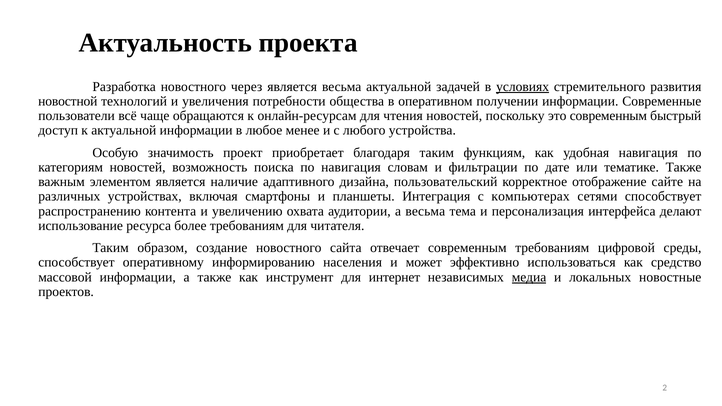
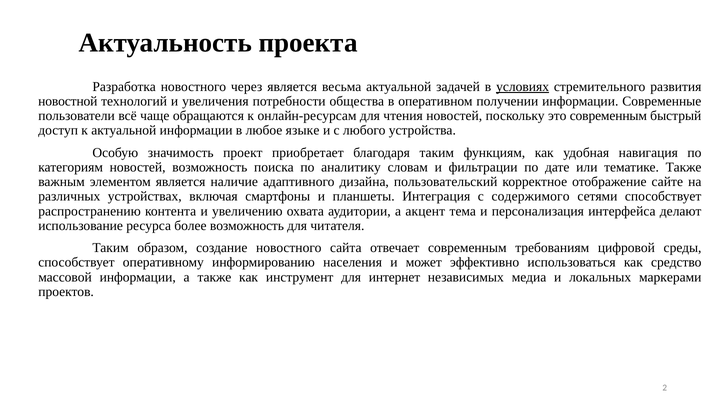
менее: менее -> языке
по навигация: навигация -> аналитику
компьютерах: компьютерах -> содержимого
а весьма: весьма -> акцент
более требованиям: требованиям -> возможность
медиа underline: present -> none
новостные: новостные -> маркерами
